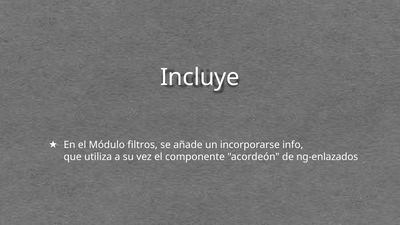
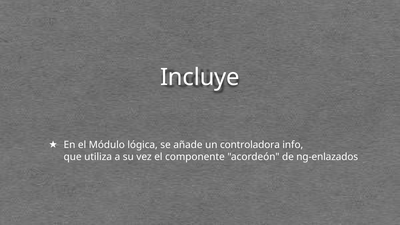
filtros: filtros -> lógica
incorporarse: incorporarse -> controladora
